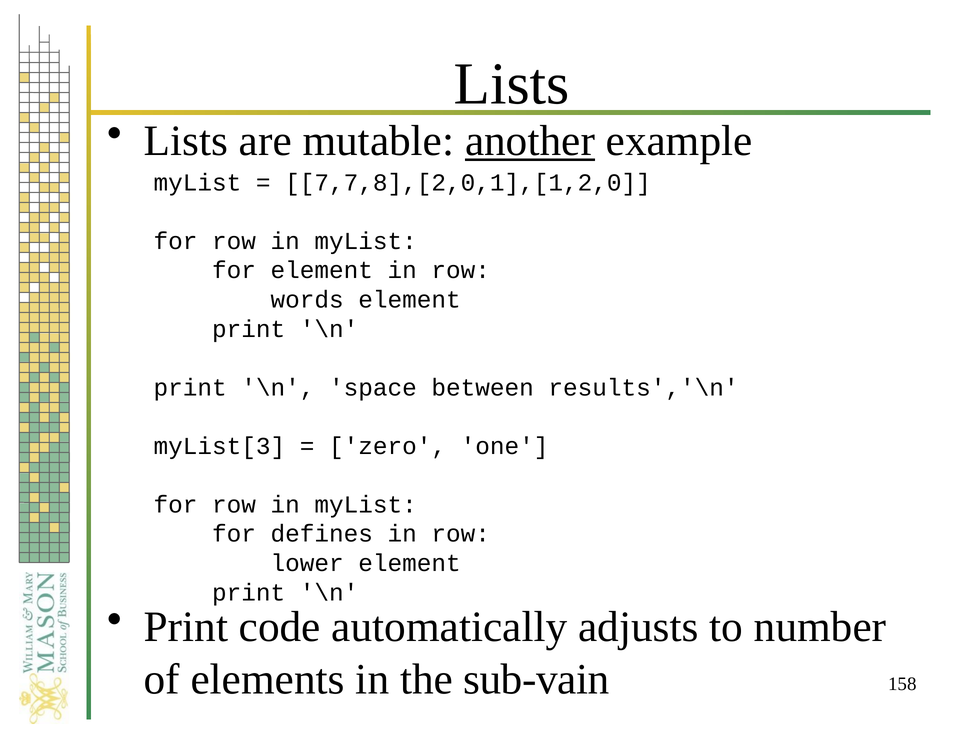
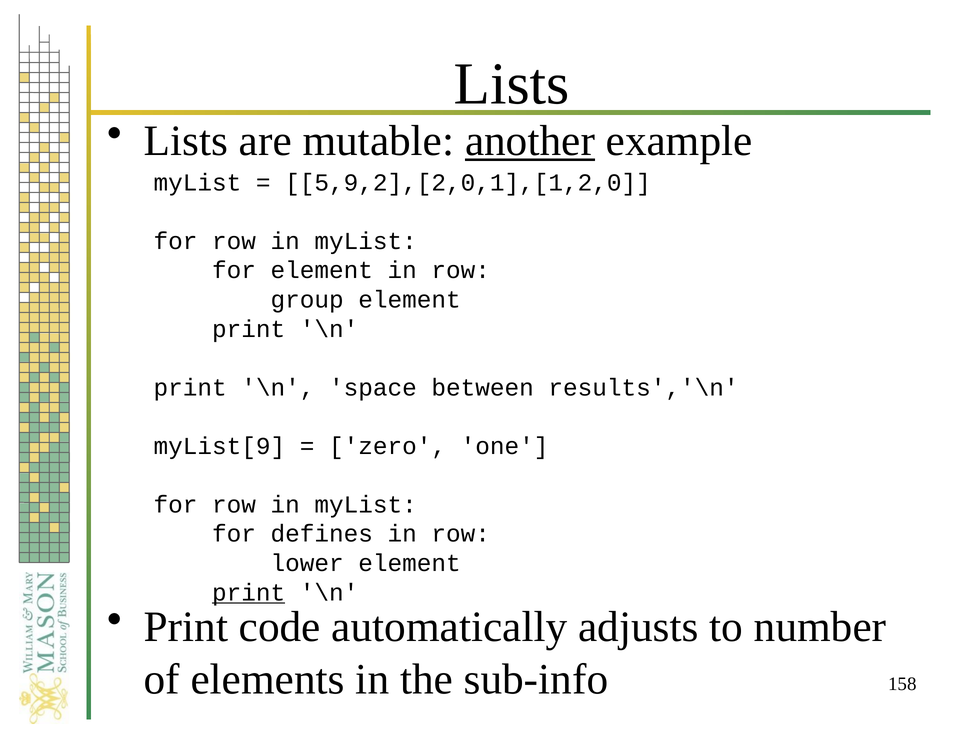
7,7,8],[2,0,1],[1,2,0: 7,7,8],[2,0,1],[1,2,0 -> 5,9,2],[2,0,1],[1,2,0
words: words -> group
myList[3: myList[3 -> myList[9
print at (249, 592) underline: none -> present
sub-vain: sub-vain -> sub-info
